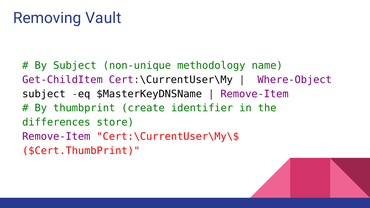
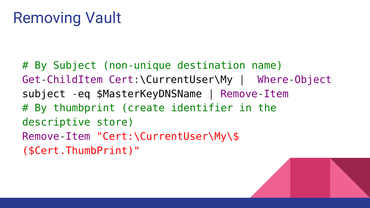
methodology: methodology -> destination
differences: differences -> descriptive
